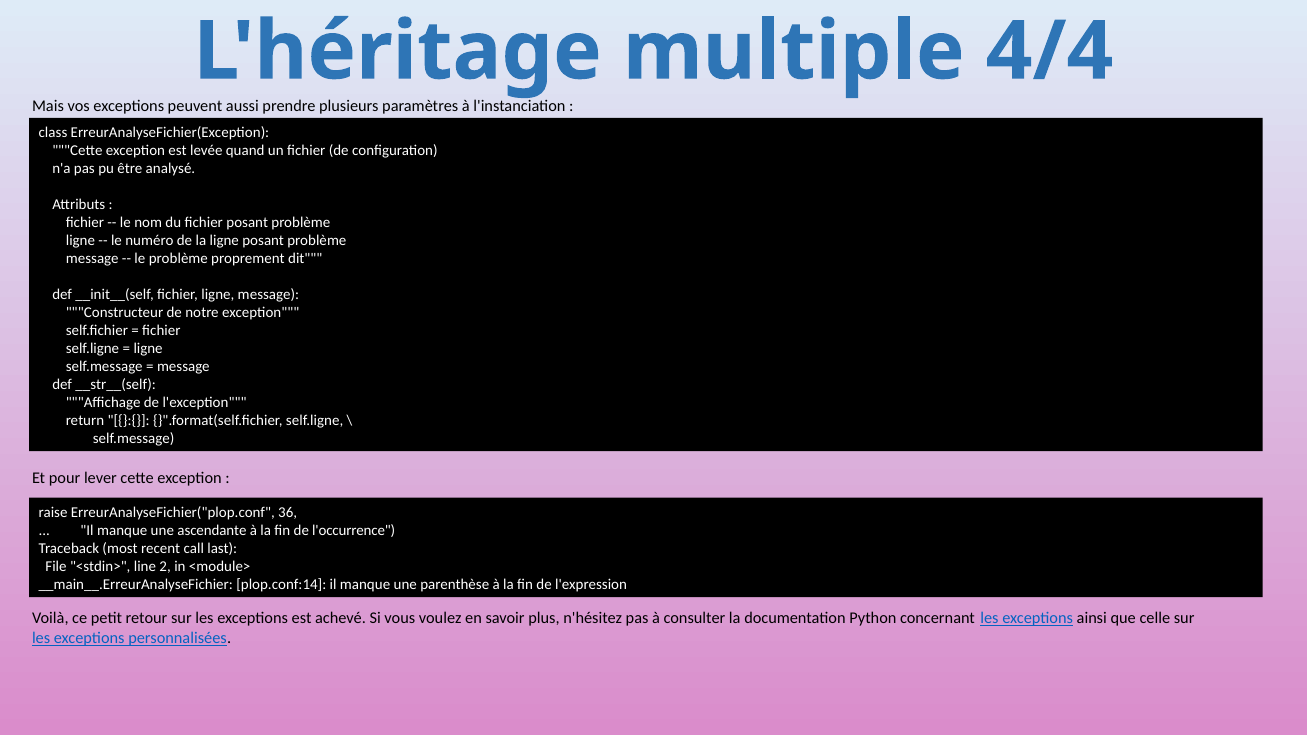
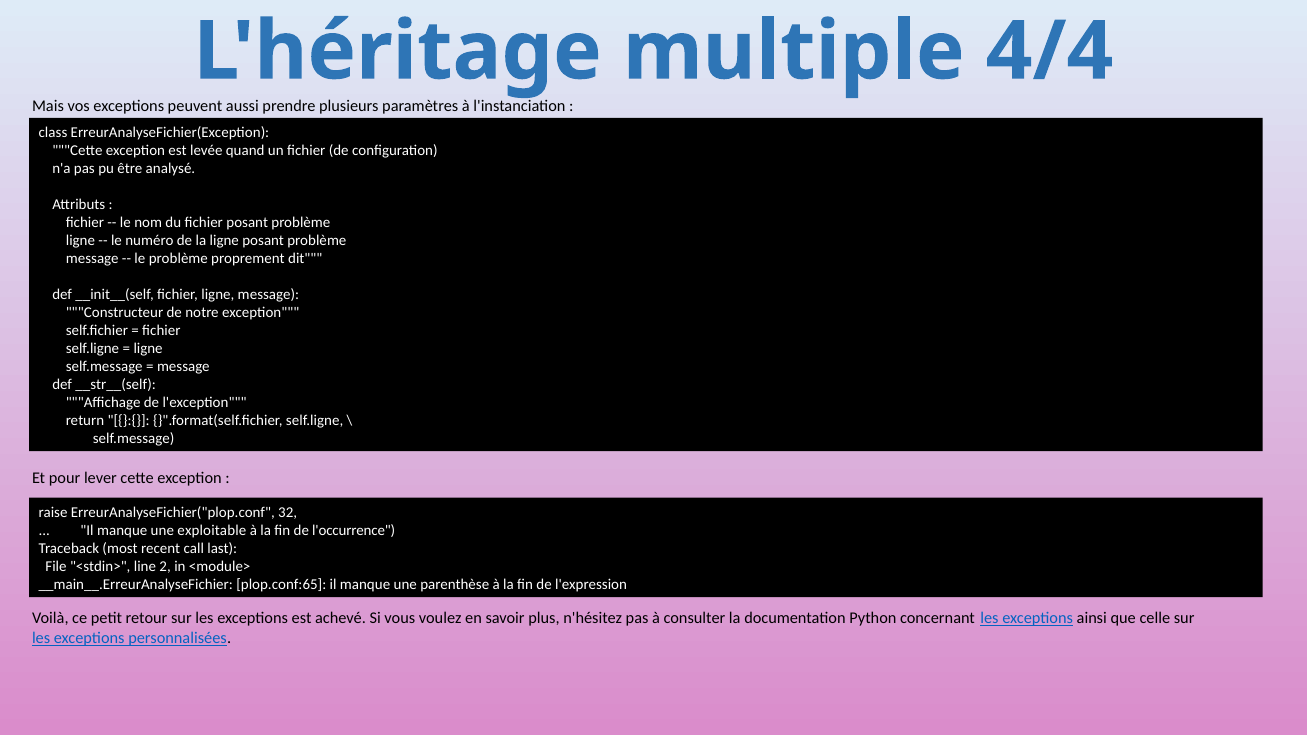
36: 36 -> 32
ascendante: ascendante -> exploitable
plop.conf:14: plop.conf:14 -> plop.conf:65
